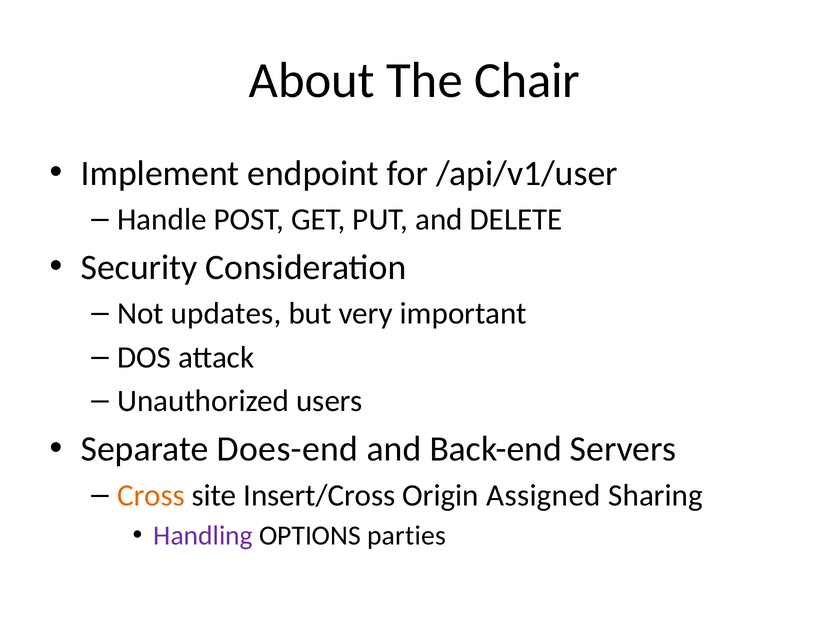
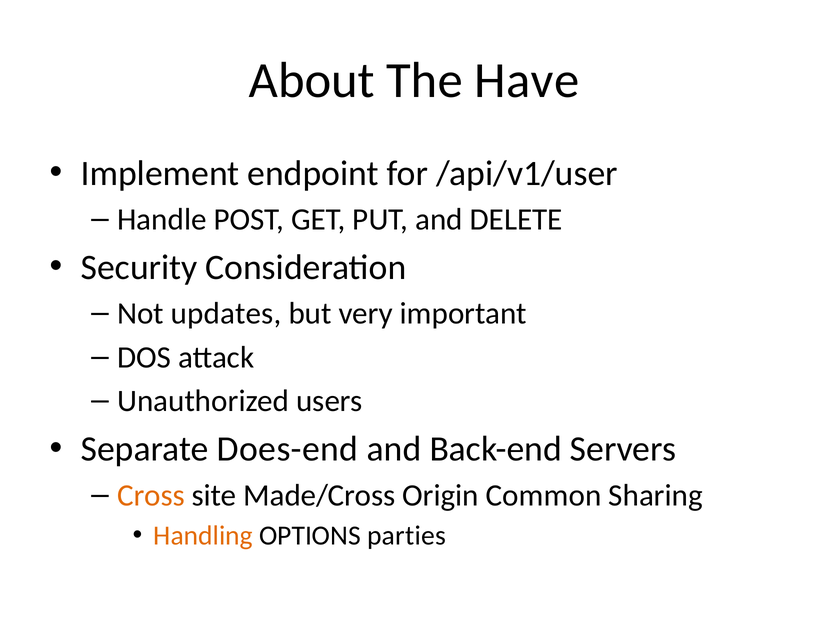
Chair: Chair -> Have
Insert/Cross: Insert/Cross -> Made/Cross
Assigned: Assigned -> Common
Handling colour: purple -> orange
